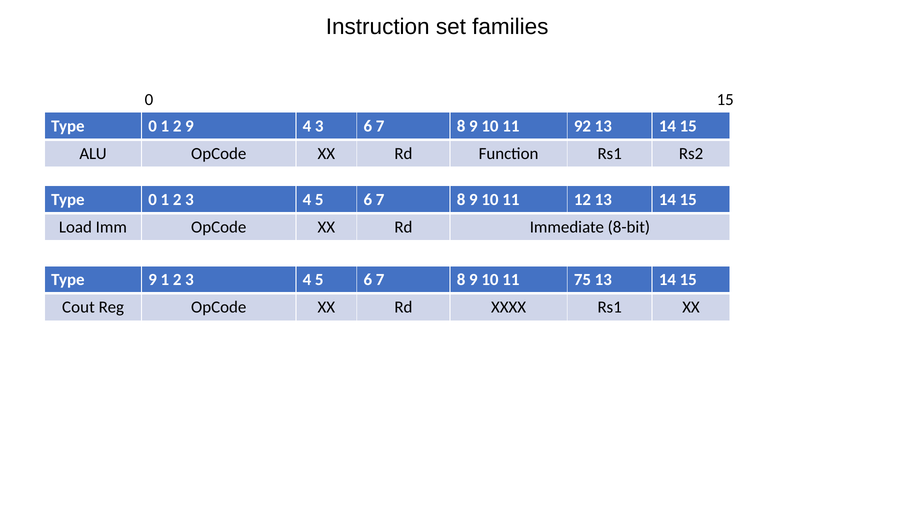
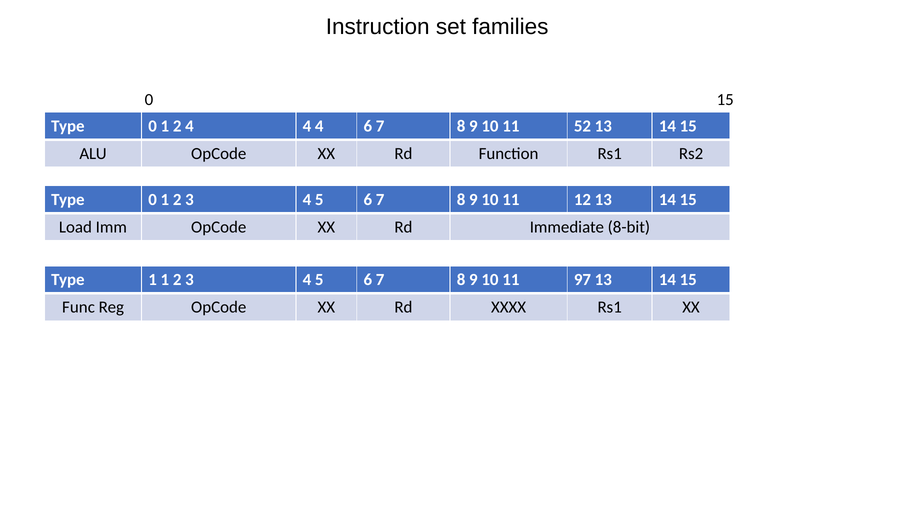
2 9: 9 -> 4
3 at (319, 126): 3 -> 4
92: 92 -> 52
Type 9: 9 -> 1
75: 75 -> 97
Cout: Cout -> Func
